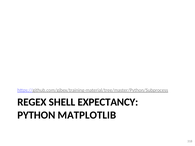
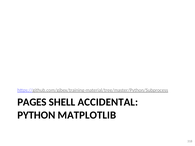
REGEX: REGEX -> PAGES
EXPECTANCY: EXPECTANCY -> ACCIDENTAL
